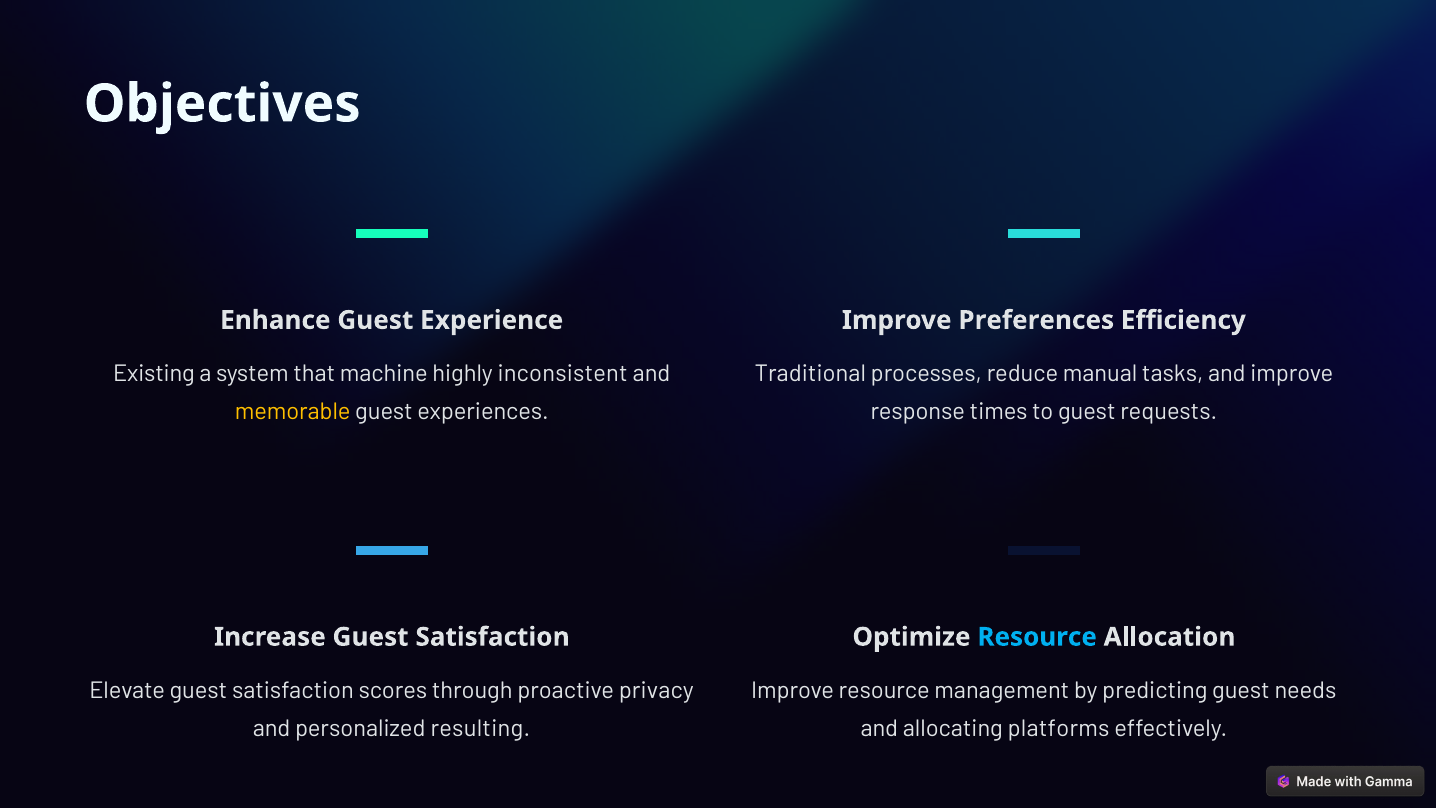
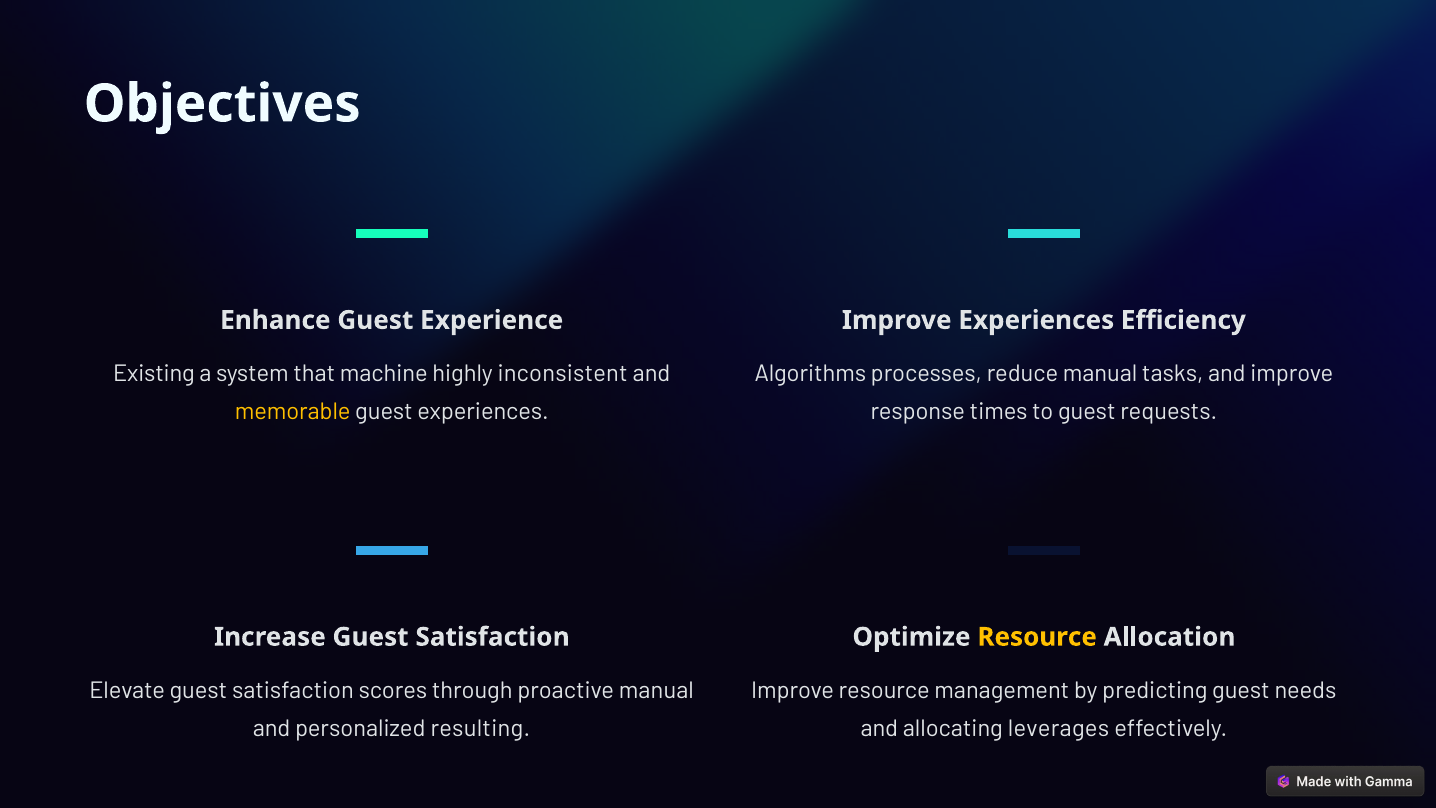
Improve Preferences: Preferences -> Experiences
Traditional: Traditional -> Algorithms
Resource at (1037, 637) colour: light blue -> yellow
proactive privacy: privacy -> manual
platforms: platforms -> leverages
